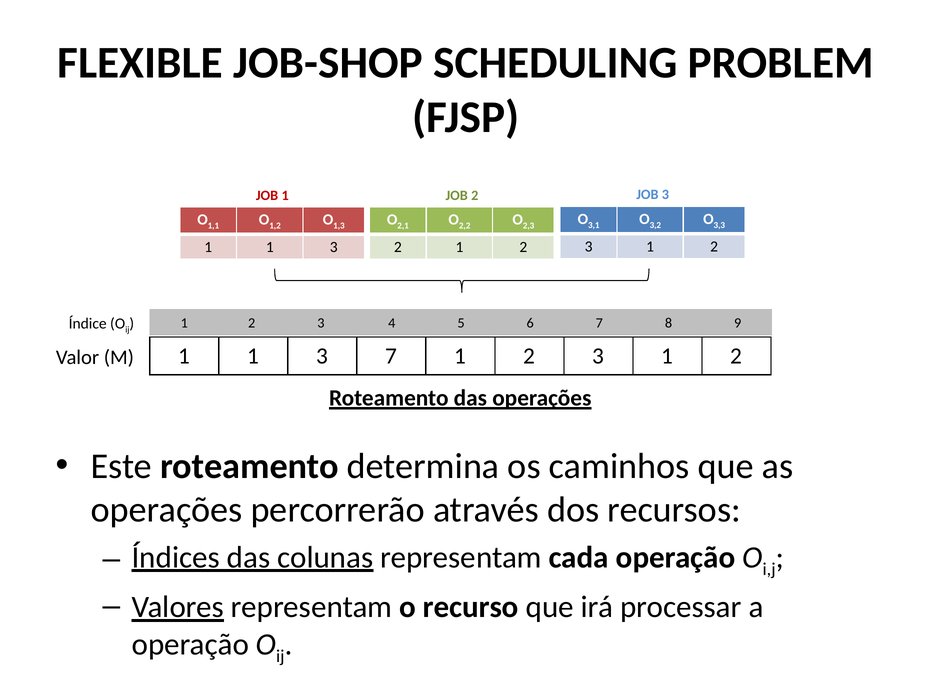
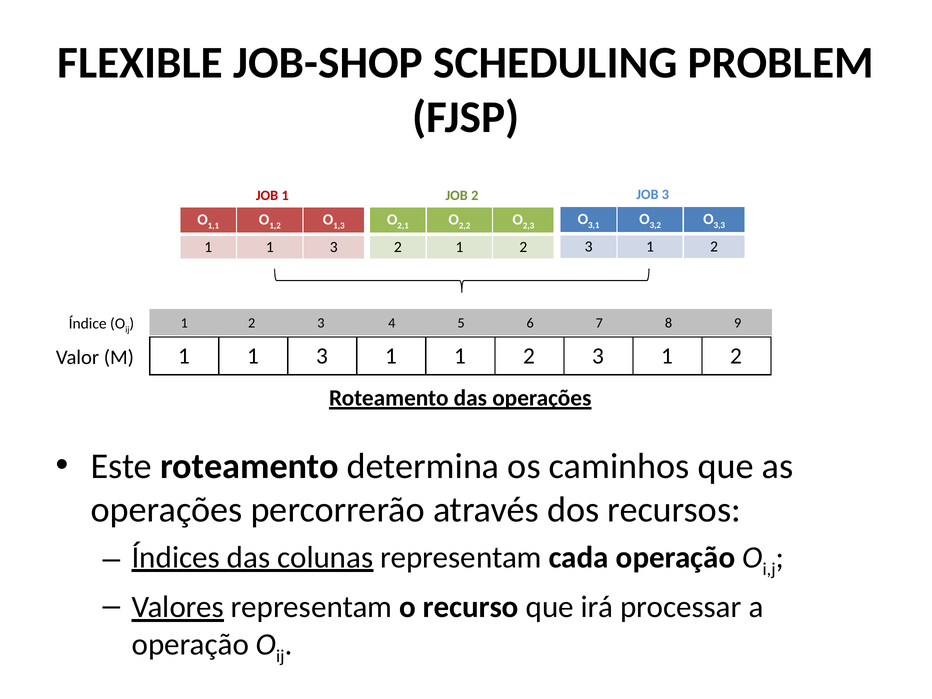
1 3 7: 7 -> 1
